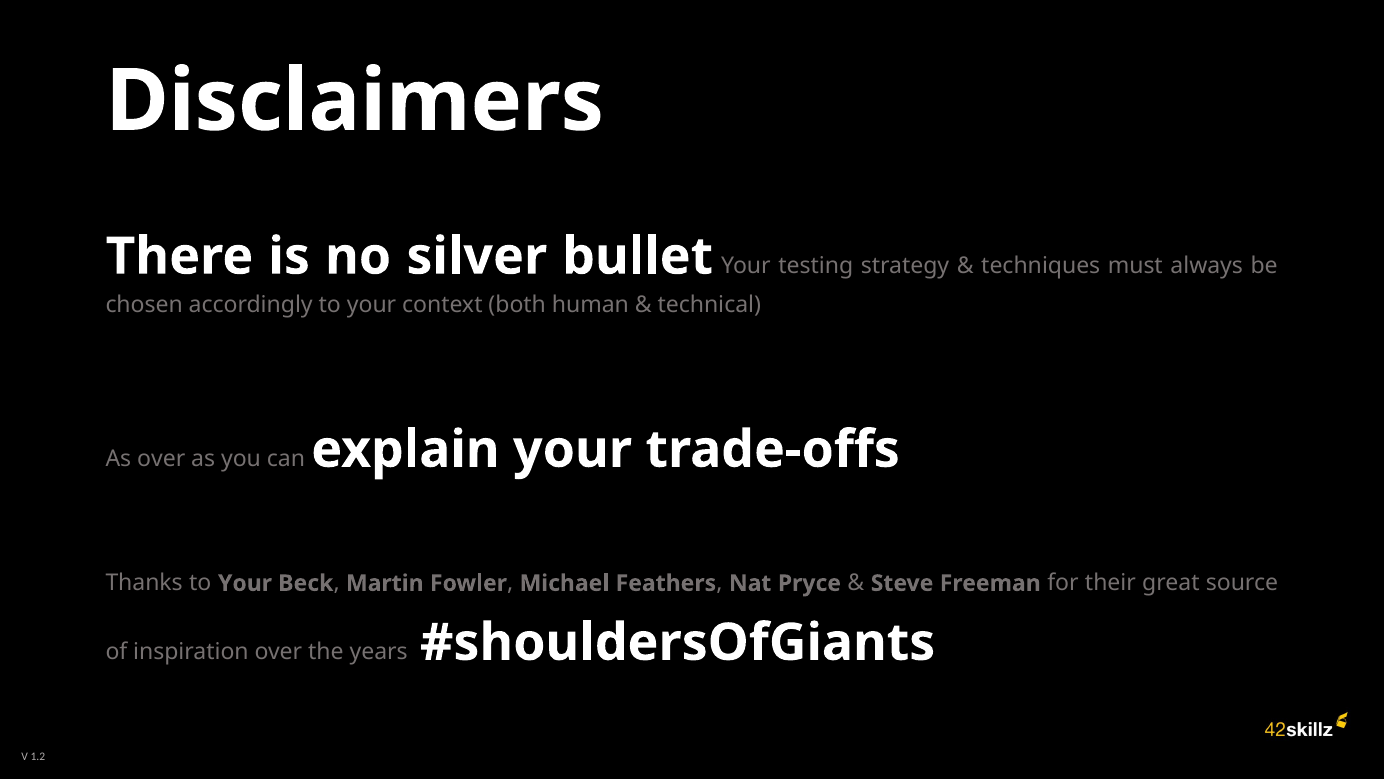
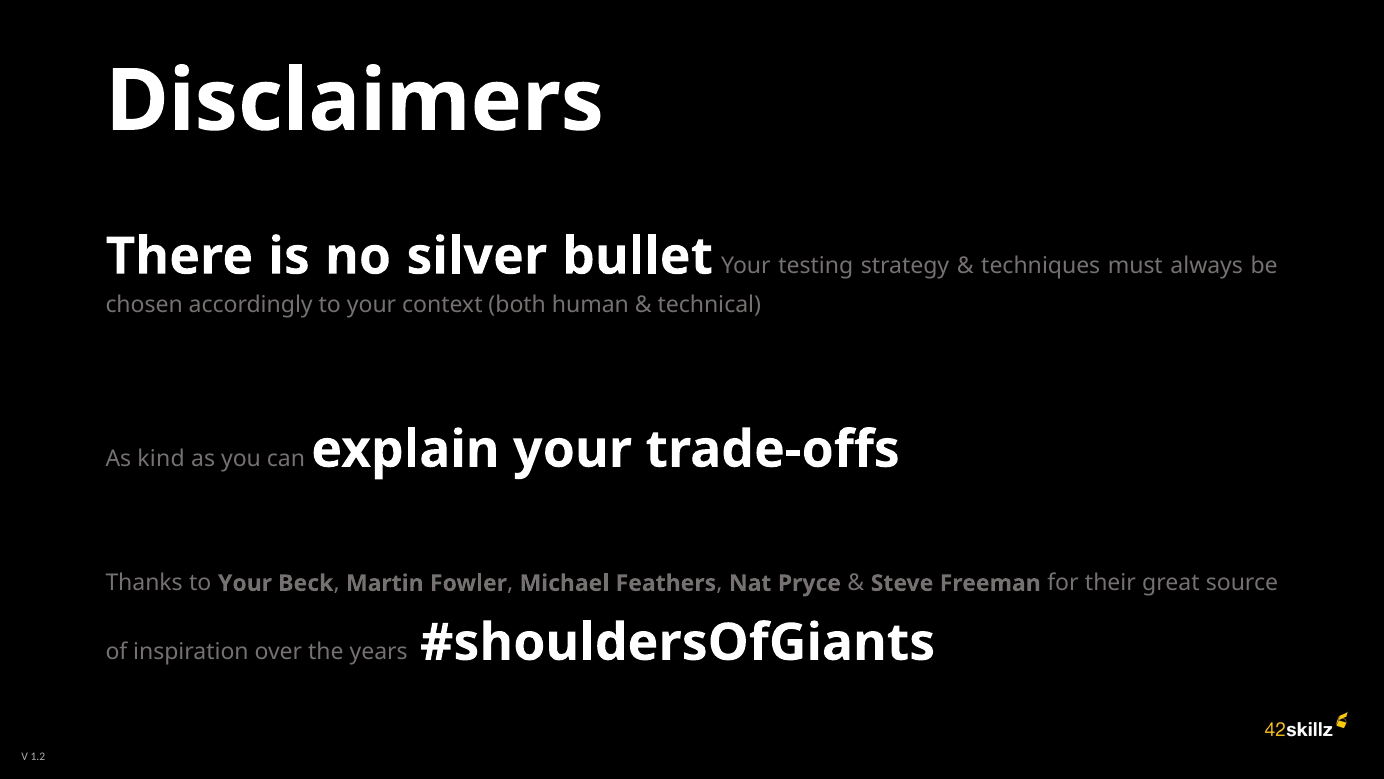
As over: over -> kind
